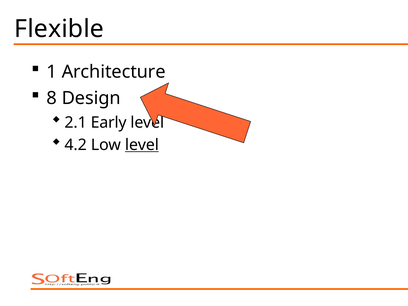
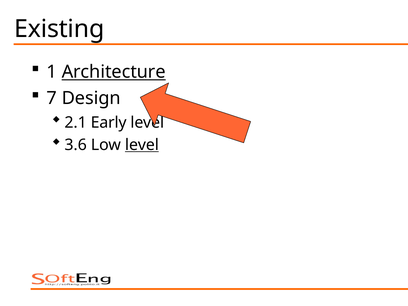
Flexible: Flexible -> Existing
Architecture underline: none -> present
8: 8 -> 7
4.2: 4.2 -> 3.6
